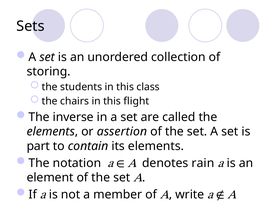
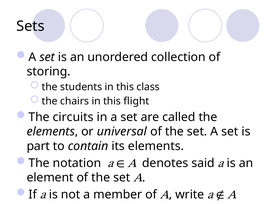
inverse: inverse -> circuits
assertion: assertion -> universal
rain: rain -> said
